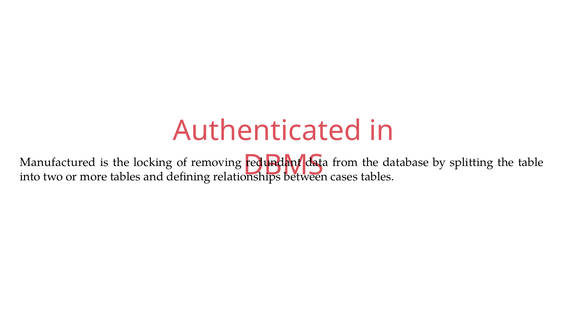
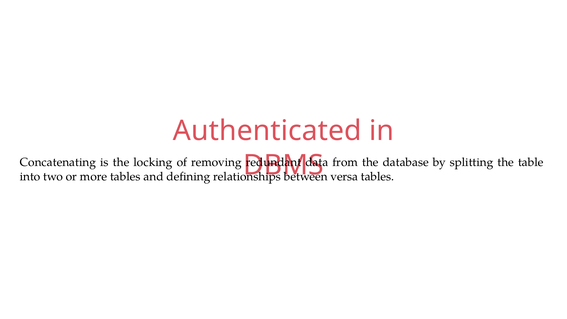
Manufactured: Manufactured -> Concatenating
cases: cases -> versa
